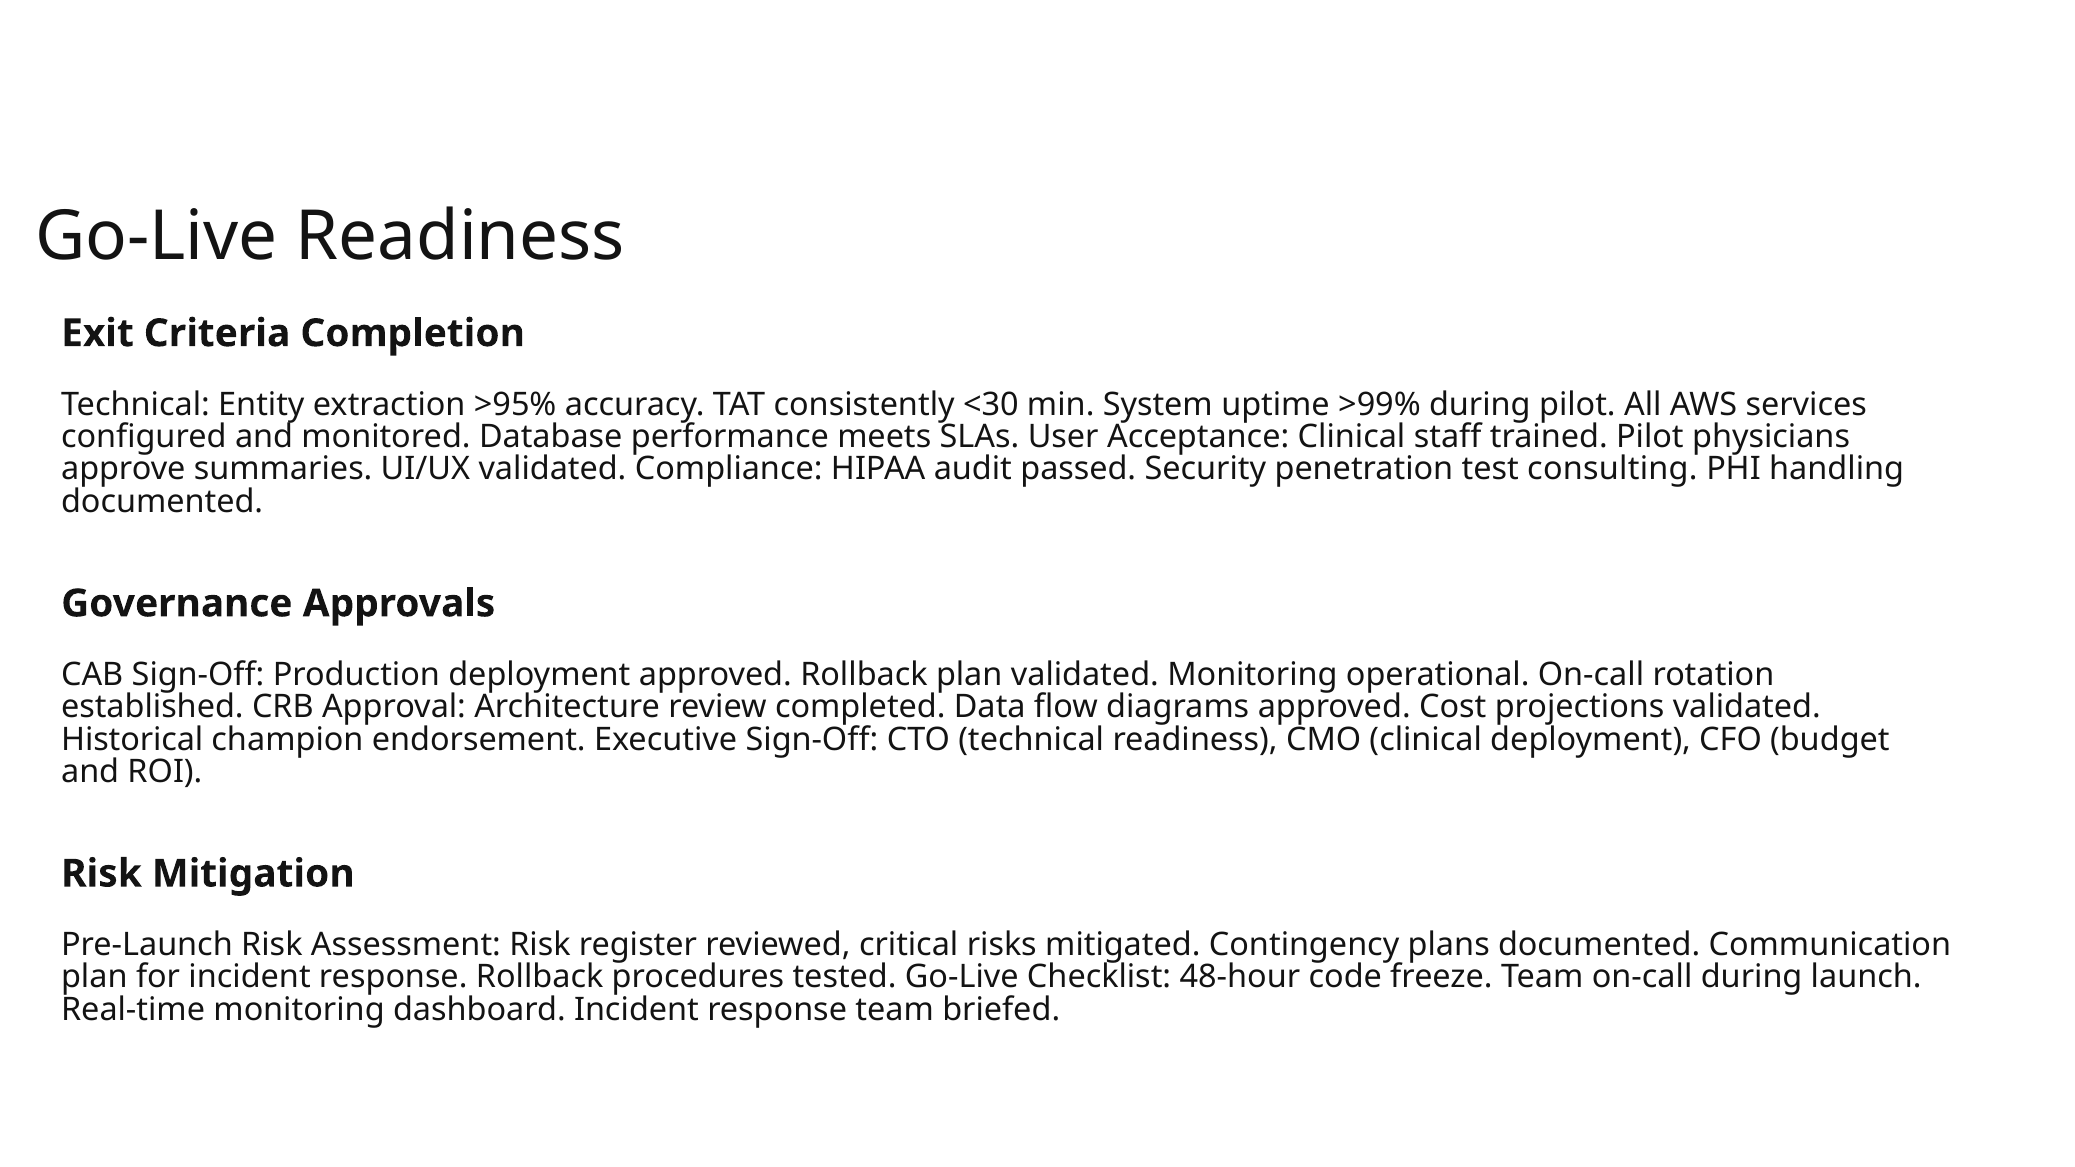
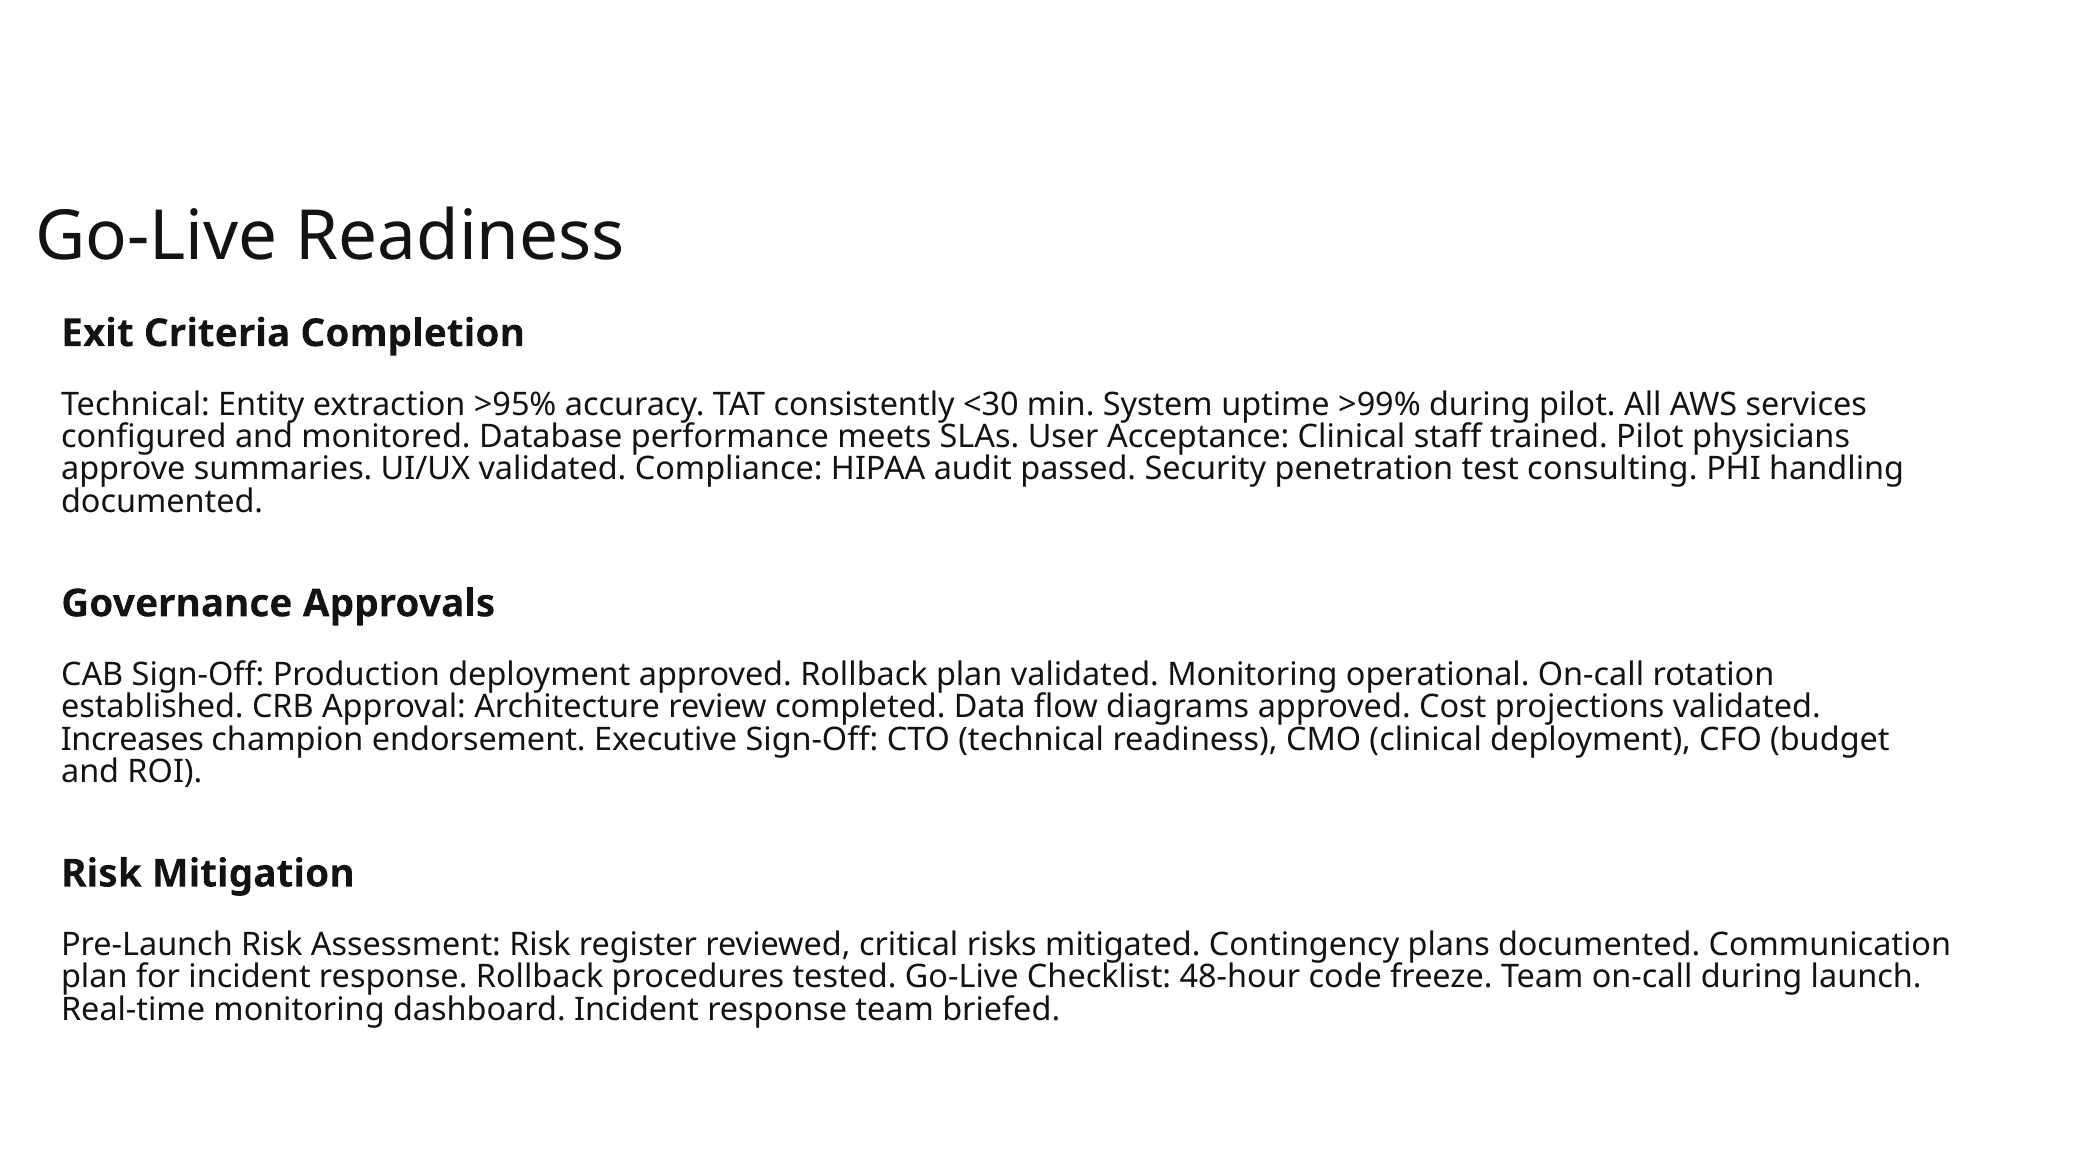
Historical: Historical -> Increases
